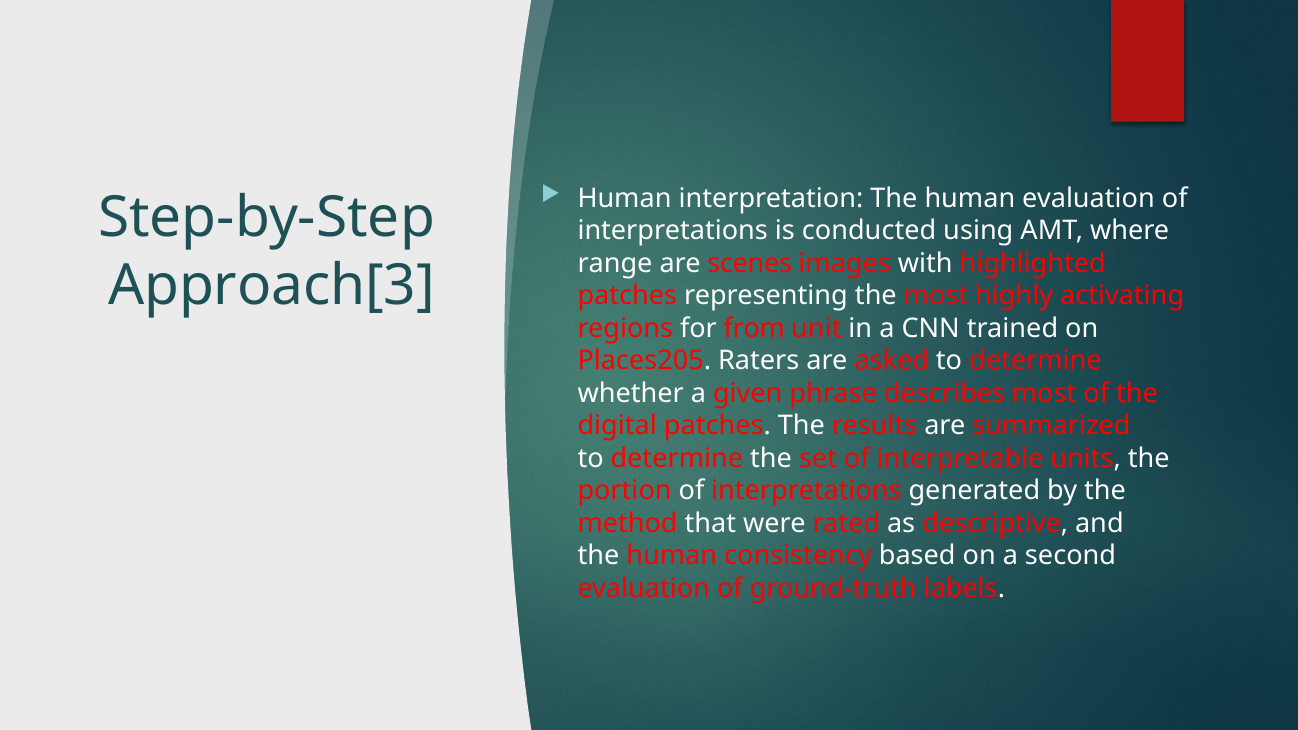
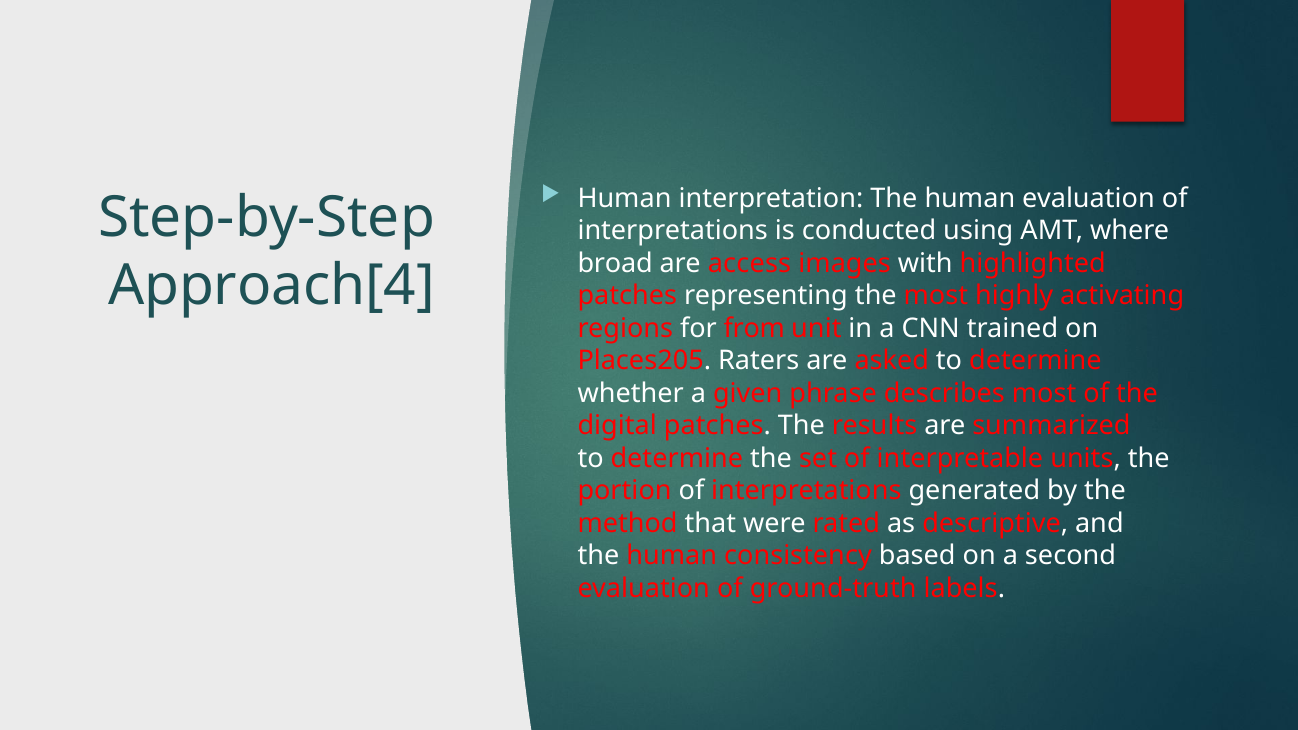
range: range -> broad
scenes: scenes -> access
Approach[3: Approach[3 -> Approach[4
